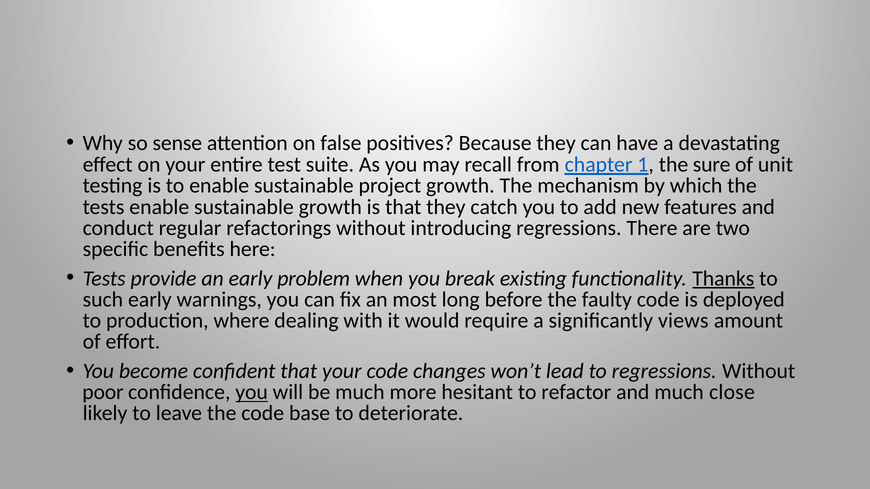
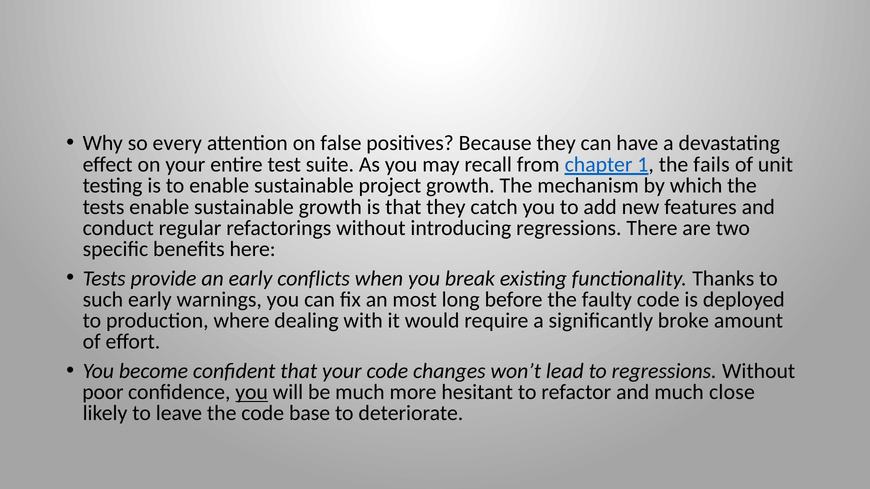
sense: sense -> every
sure: sure -> fails
problem: problem -> conflicts
Thanks underline: present -> none
views: views -> broke
